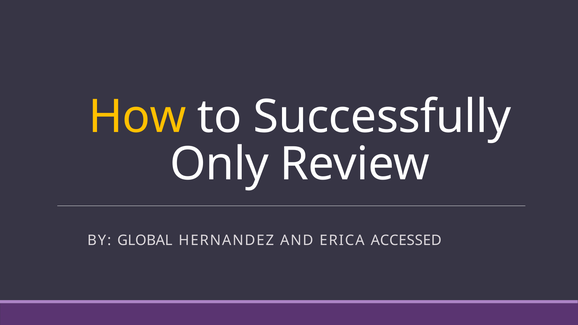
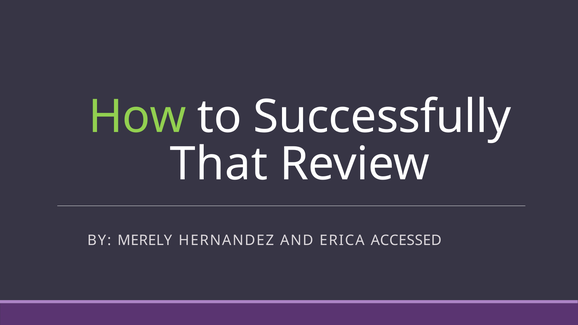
How colour: yellow -> light green
Only: Only -> That
GLOBAL: GLOBAL -> MERELY
